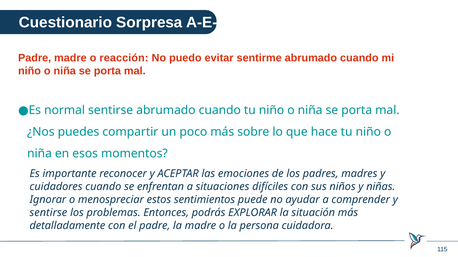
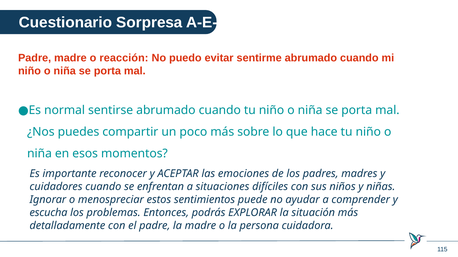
sentirse at (48, 213): sentirse -> escucha
